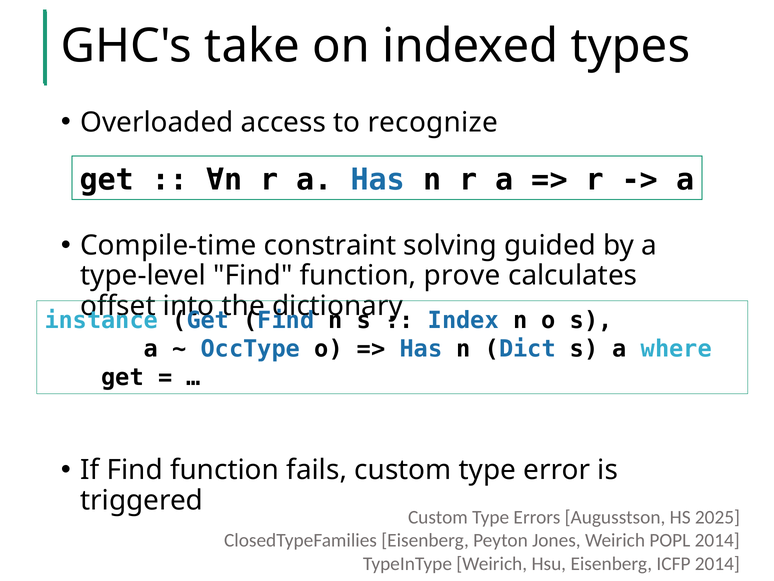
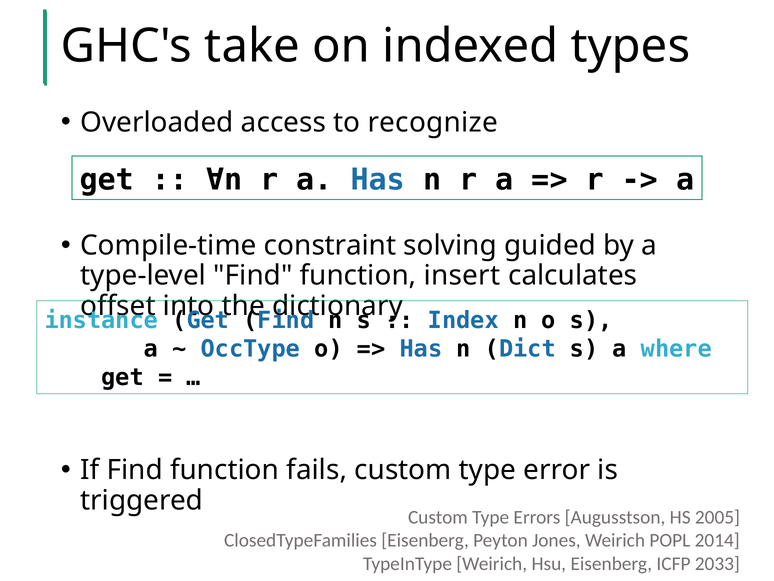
prove: prove -> insert
2025: 2025 -> 2005
ICFP 2014: 2014 -> 2033
